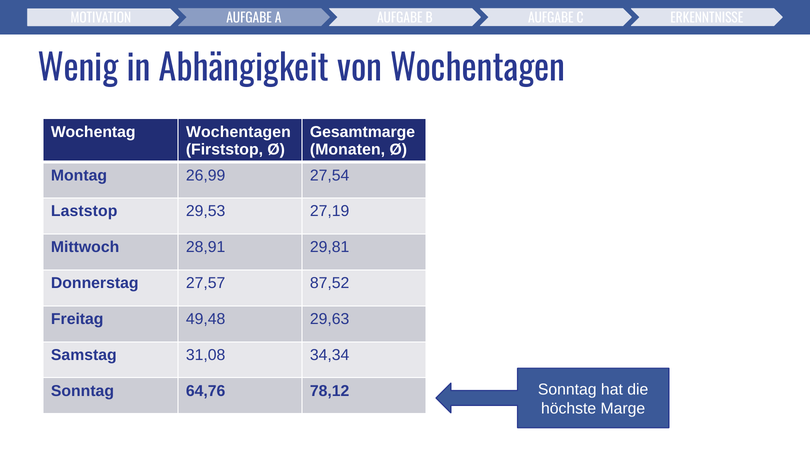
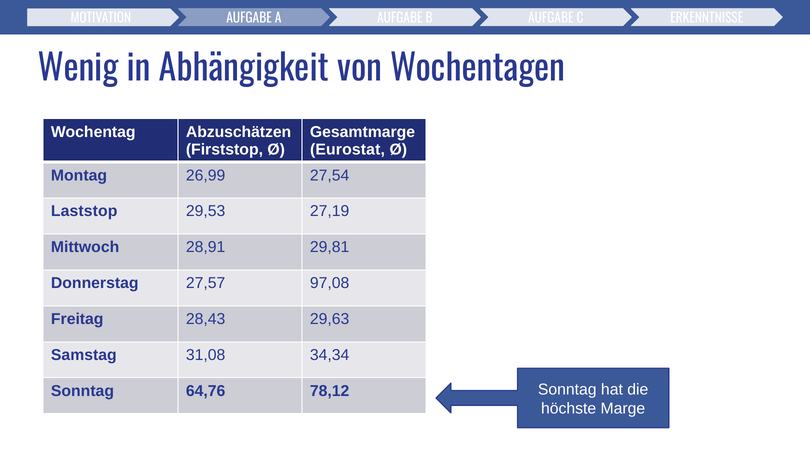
Wochentag Wochentagen: Wochentagen -> Abzuschätzen
Monaten: Monaten -> Eurostat
87,52: 87,52 -> 97,08
49,48: 49,48 -> 28,43
